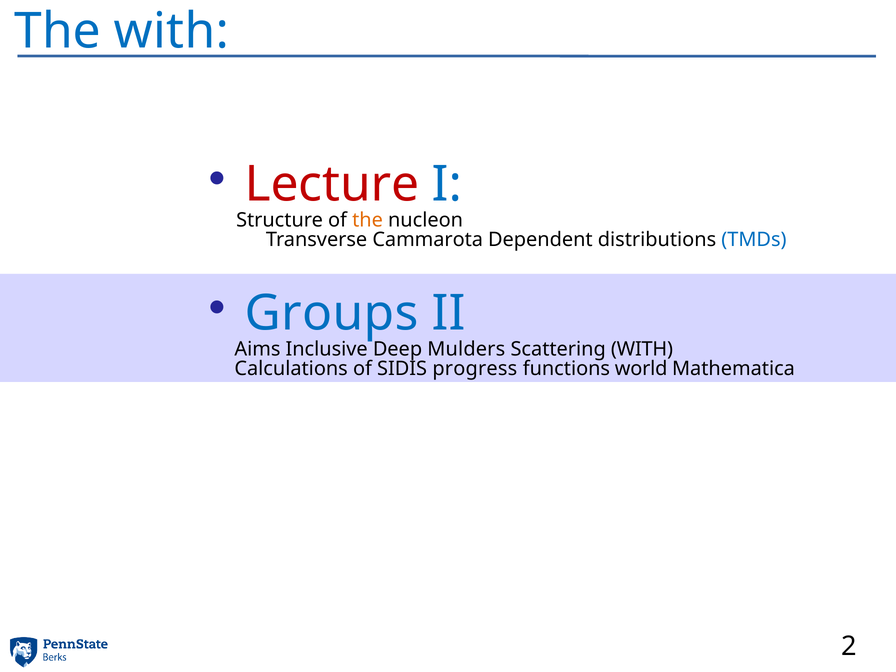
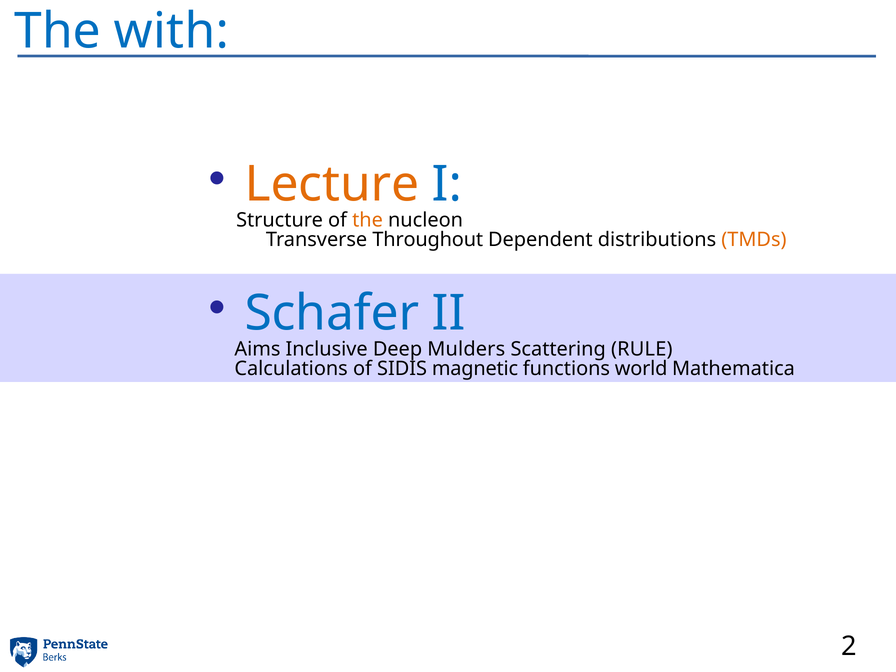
Lecture colour: red -> orange
Cammarota: Cammarota -> Throughout
TMDs colour: blue -> orange
Groups: Groups -> Schafer
Scattering WITH: WITH -> RULE
progress: progress -> magnetic
